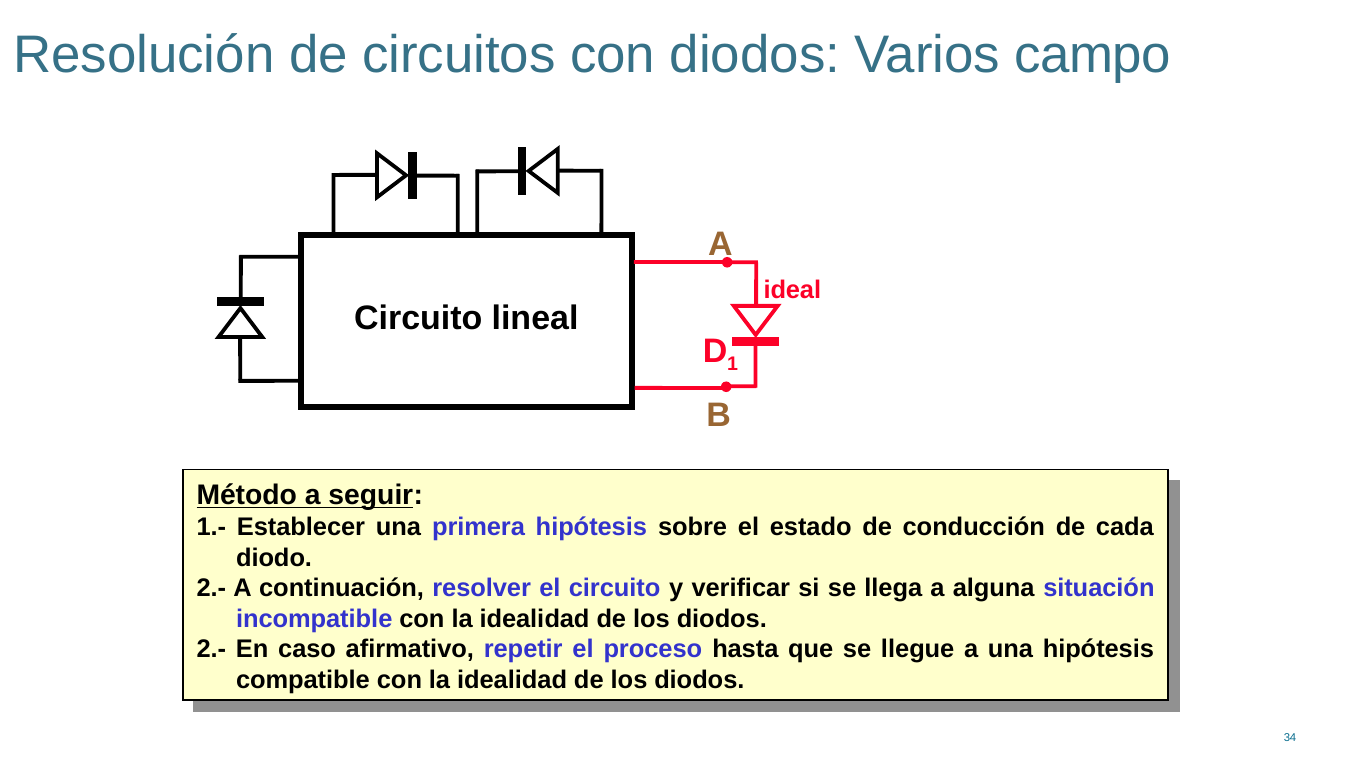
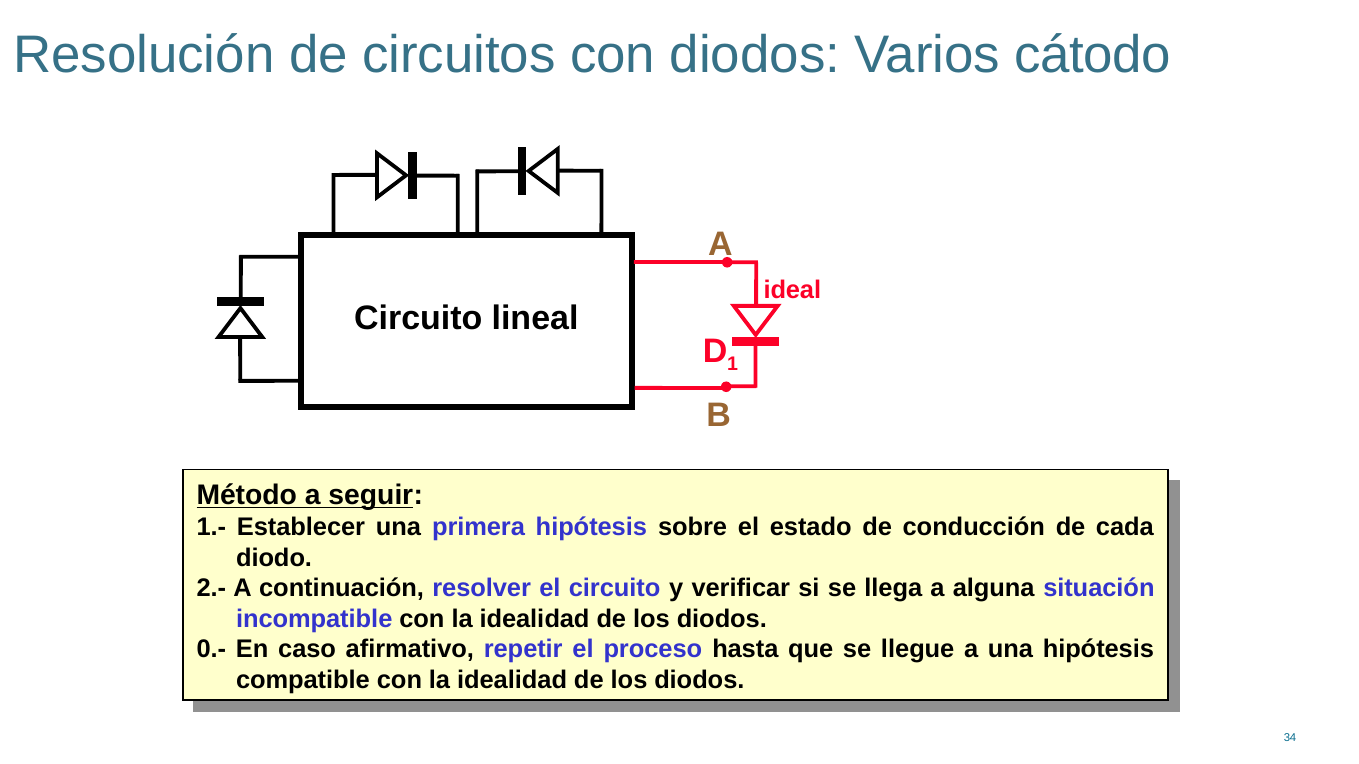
campo: campo -> cátodo
2.- at (211, 650): 2.- -> 0.-
